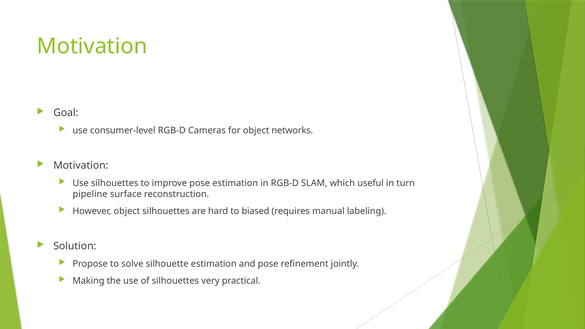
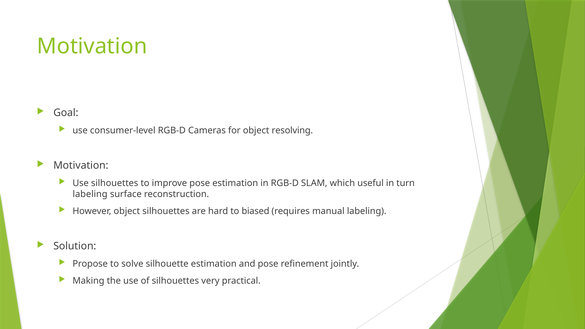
networks: networks -> resolving
pipeline at (90, 194): pipeline -> labeling
